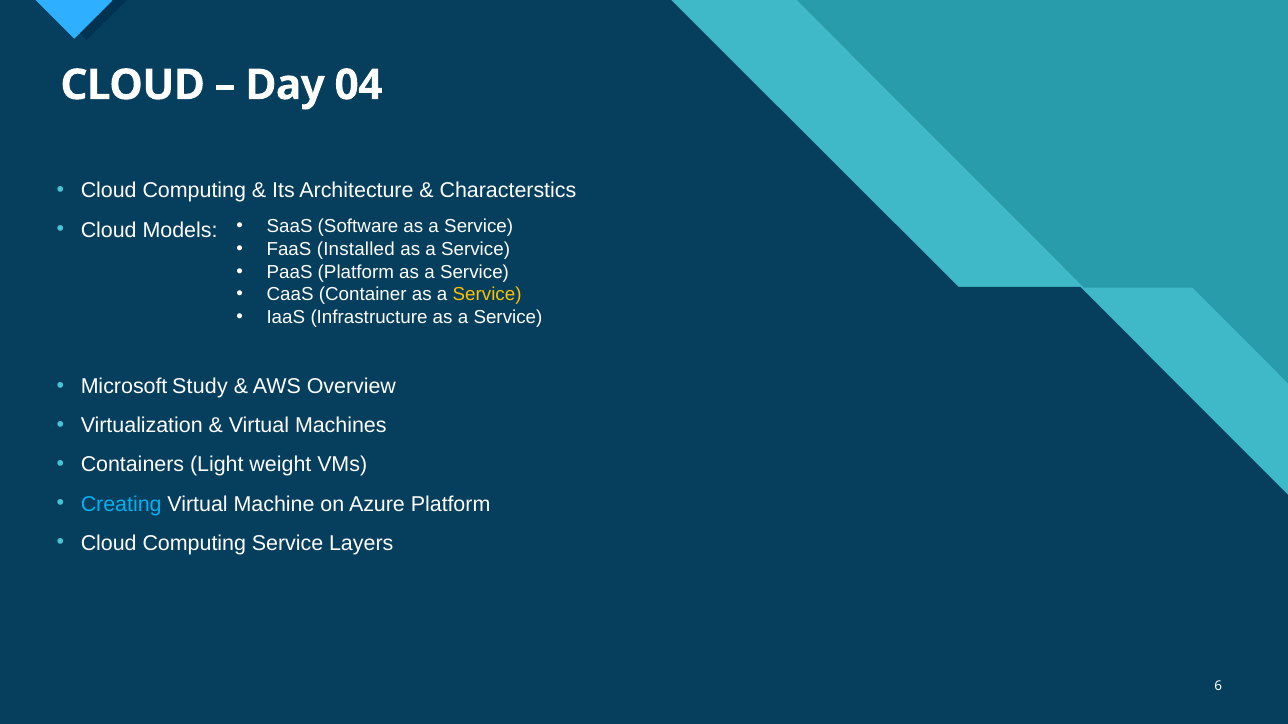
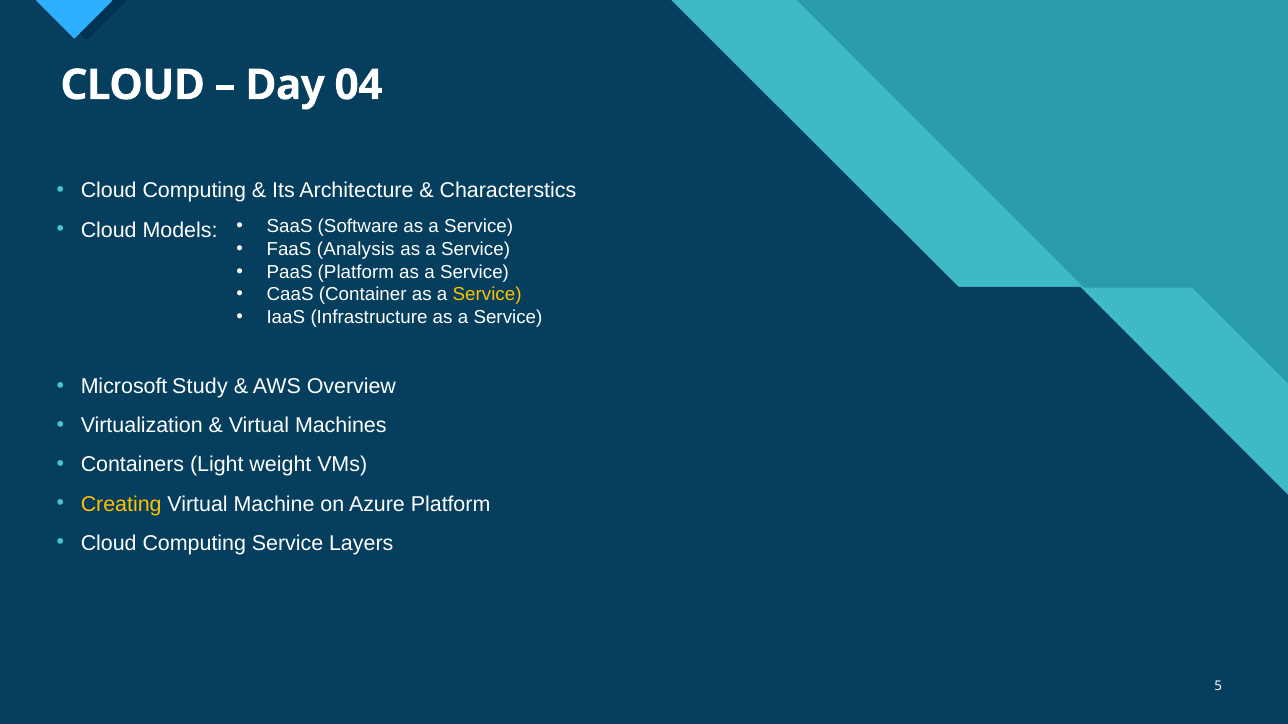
Installed: Installed -> Analysis
Creating colour: light blue -> yellow
6: 6 -> 5
